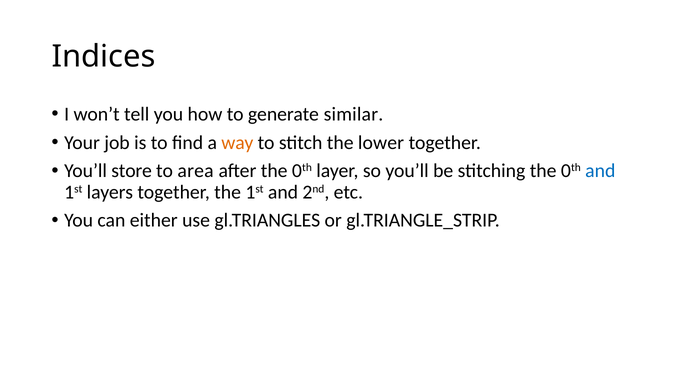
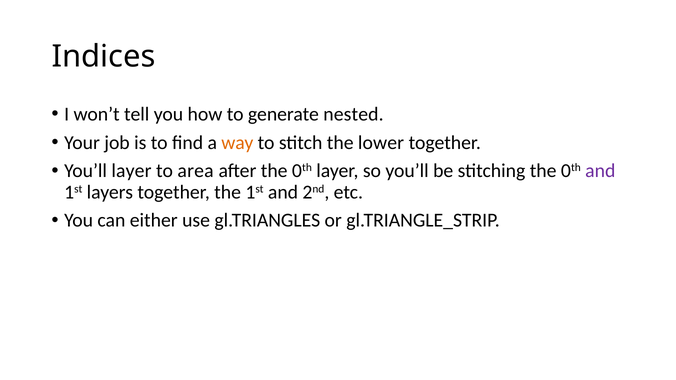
similar: similar -> nested
You’ll store: store -> layer
and at (600, 171) colour: blue -> purple
